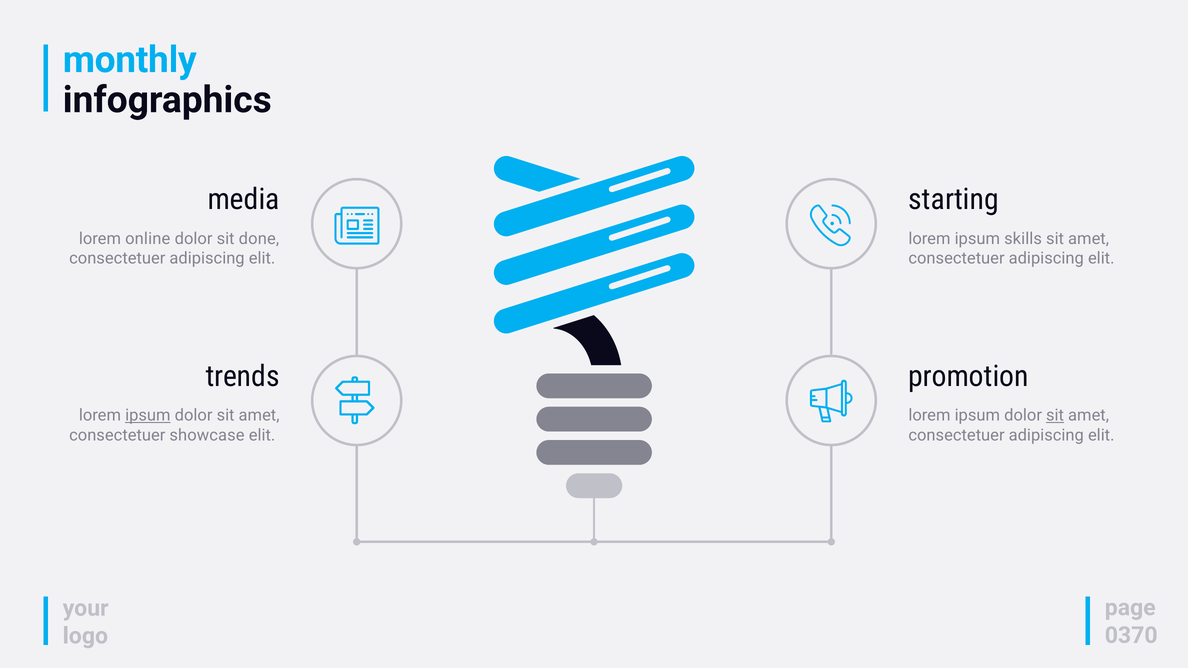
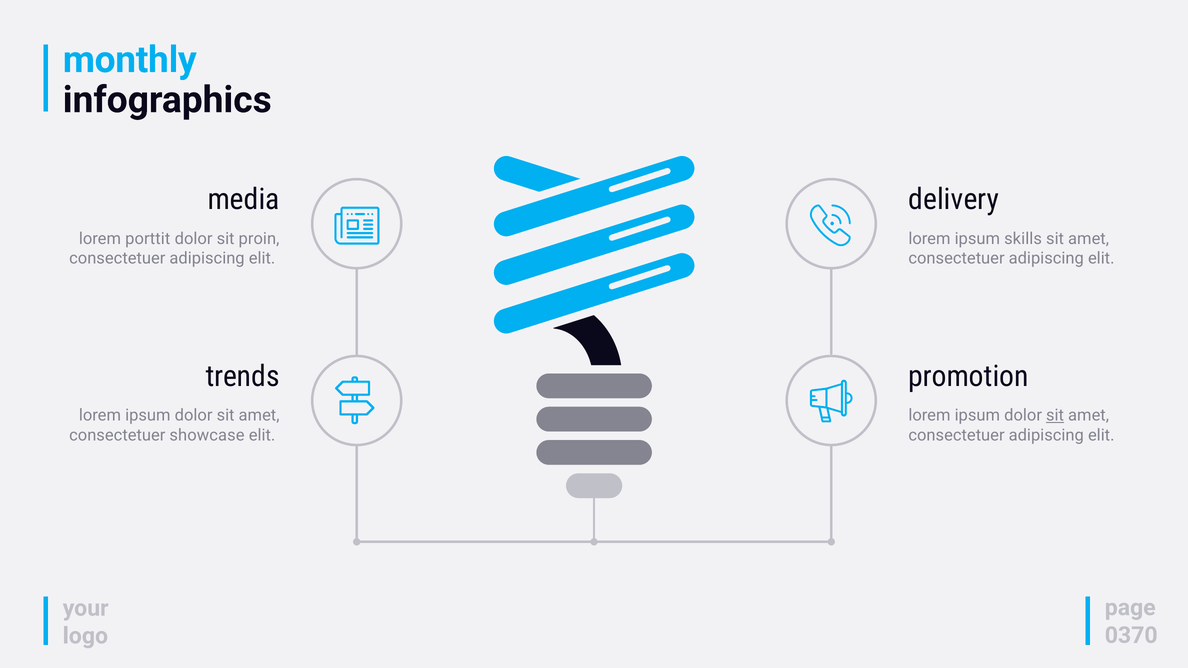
starting: starting -> delivery
online: online -> porttit
done: done -> proin
ipsum at (148, 416) underline: present -> none
